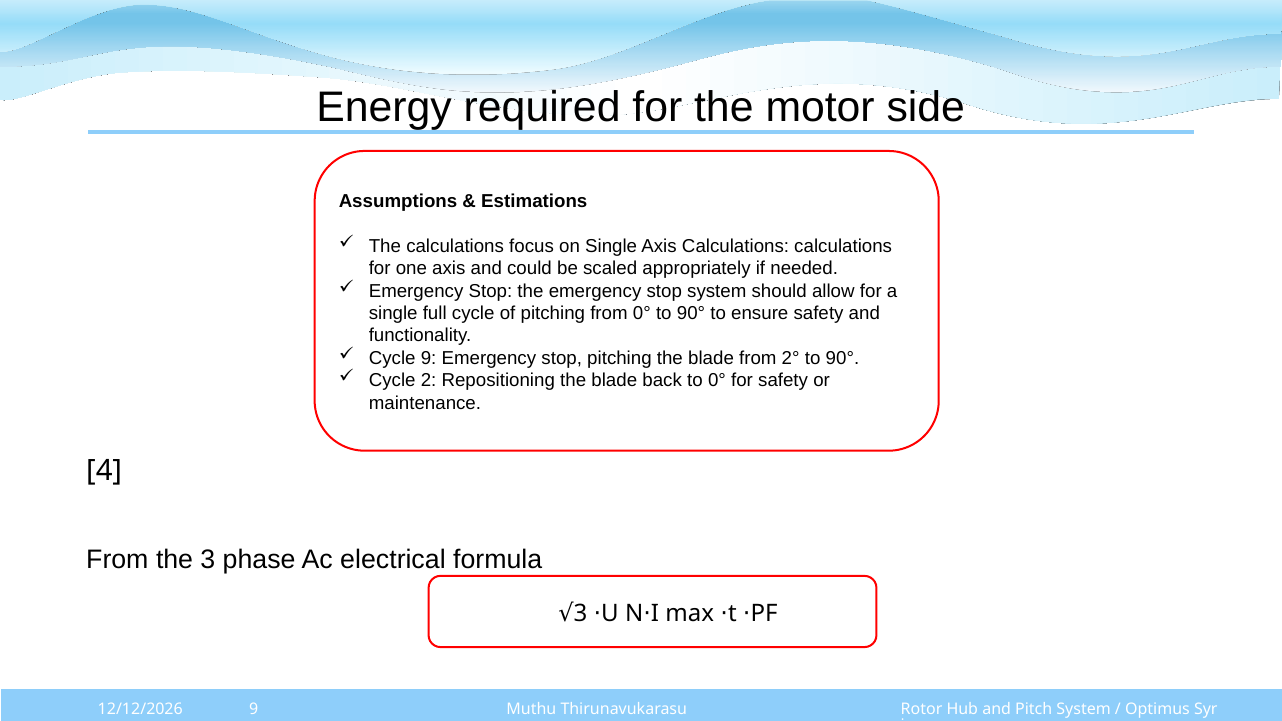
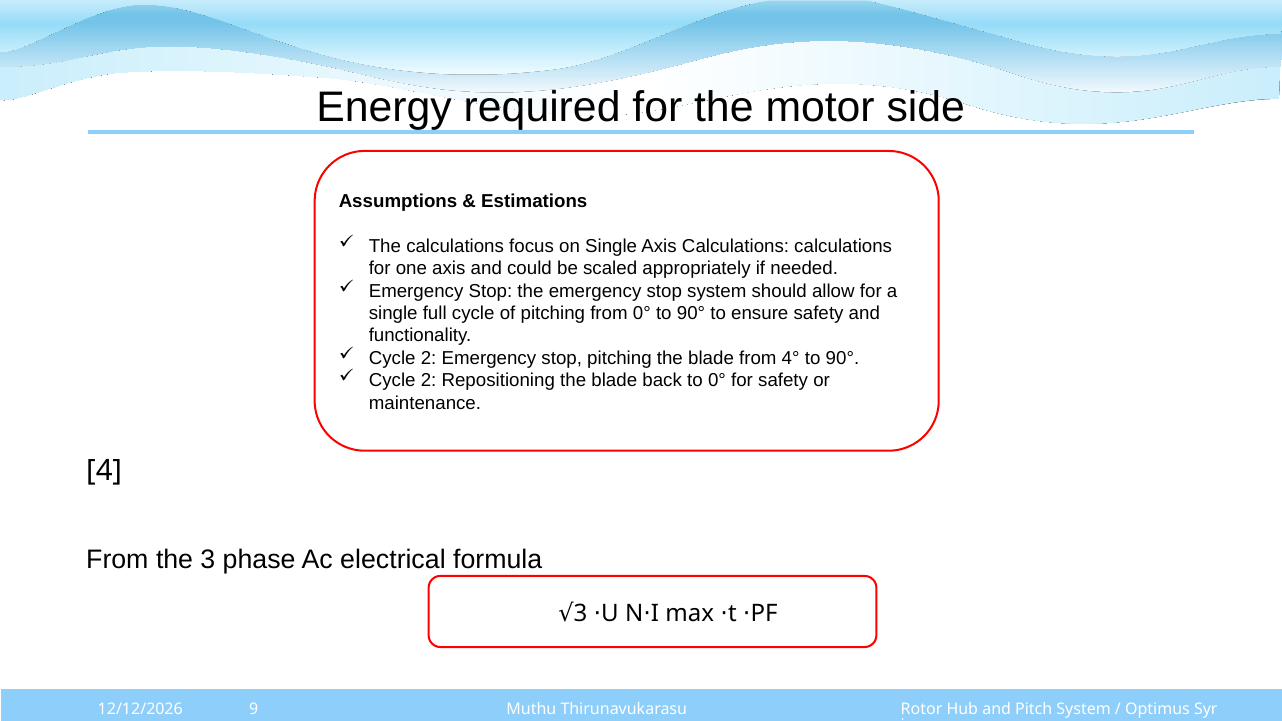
9 at (429, 358): 9 -> 2
2°: 2° -> 4°
